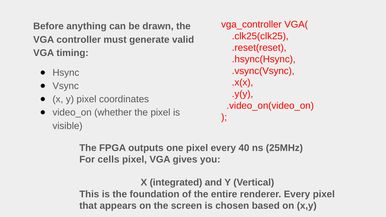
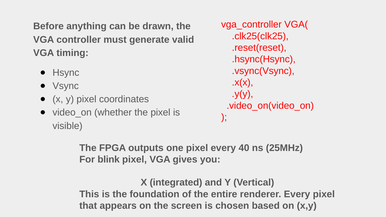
cells: cells -> blink
